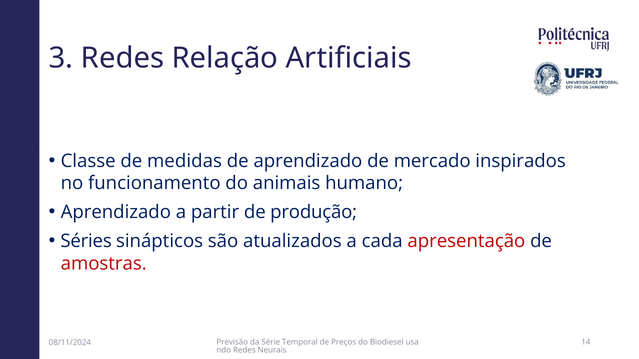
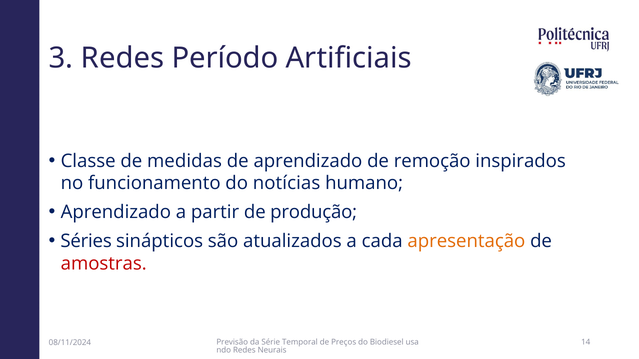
Relação: Relação -> Período
mercado: mercado -> remoção
animais: animais -> notícias
apresentação colour: red -> orange
